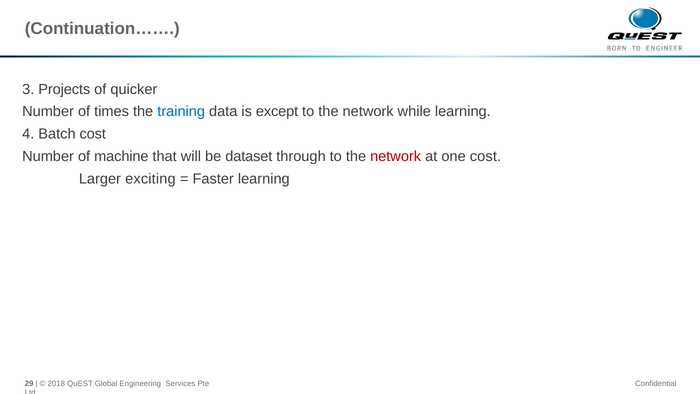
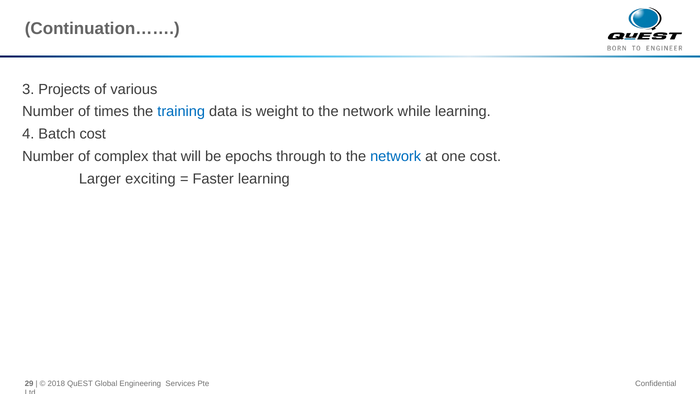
quicker: quicker -> various
except: except -> weight
machine: machine -> complex
dataset: dataset -> epochs
network at (396, 156) colour: red -> blue
